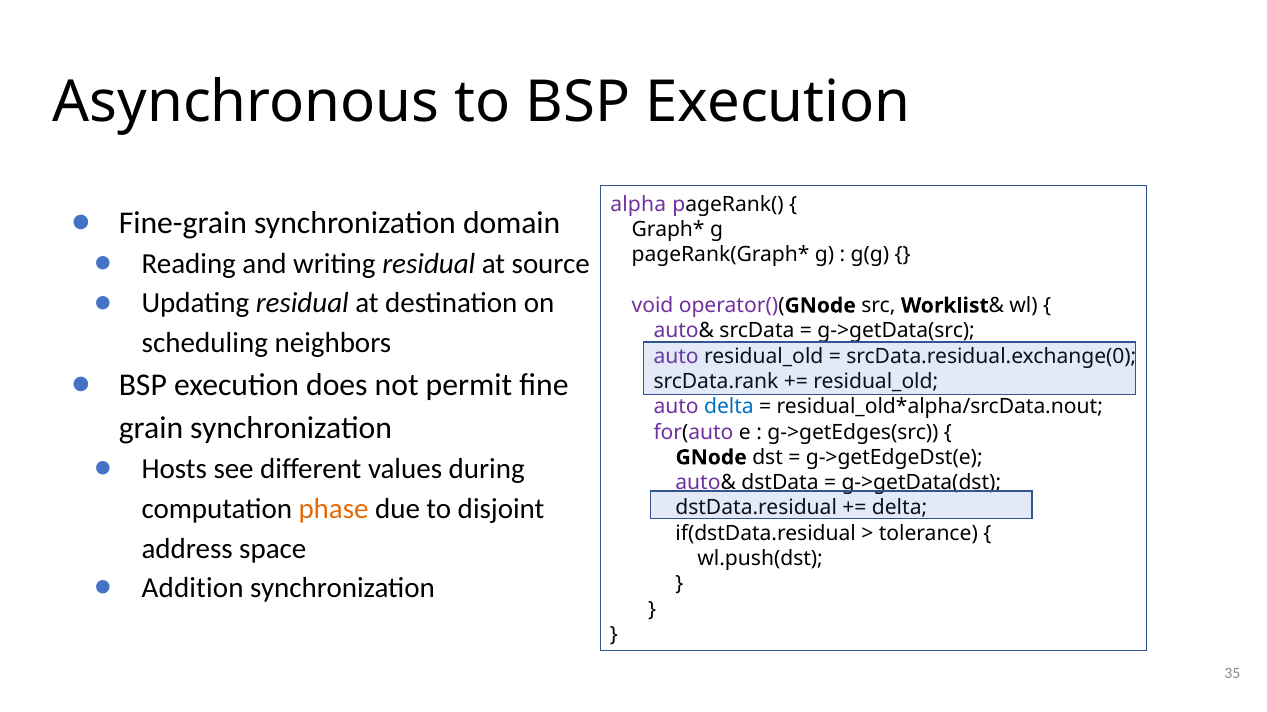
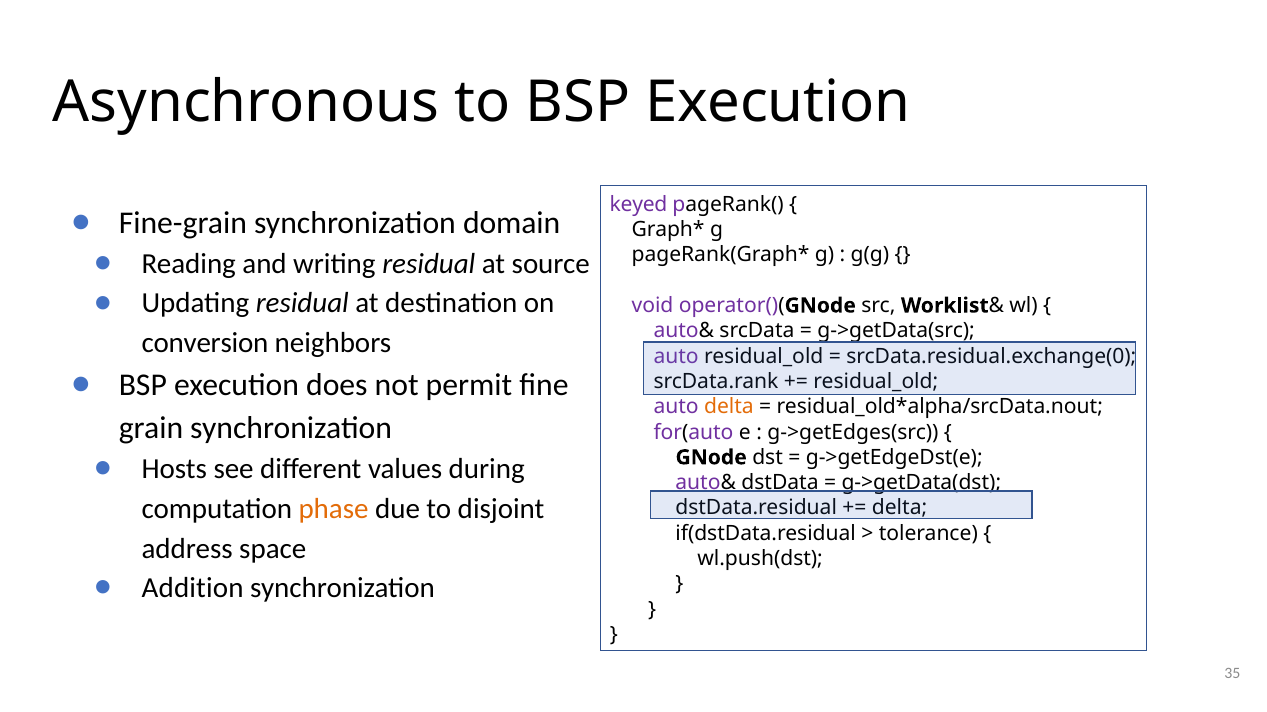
alpha: alpha -> keyed
scheduling: scheduling -> conversion
delta at (729, 407) colour: blue -> orange
